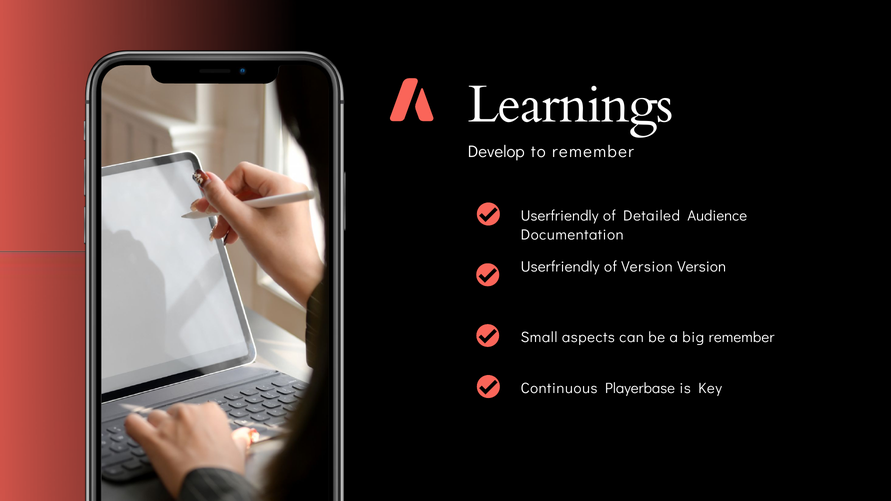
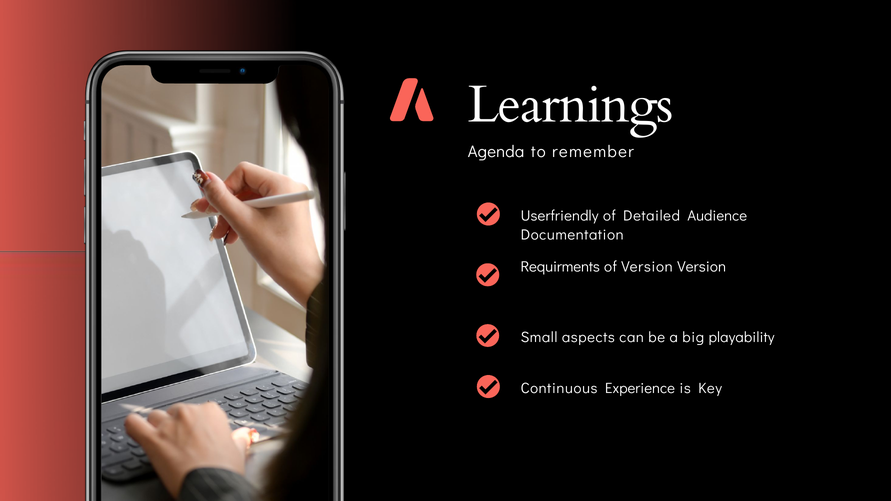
Develop: Develop -> Agenda
Userfriendly at (560, 267): Userfriendly -> Requirments
big remember: remember -> playability
Playerbase: Playerbase -> Experience
